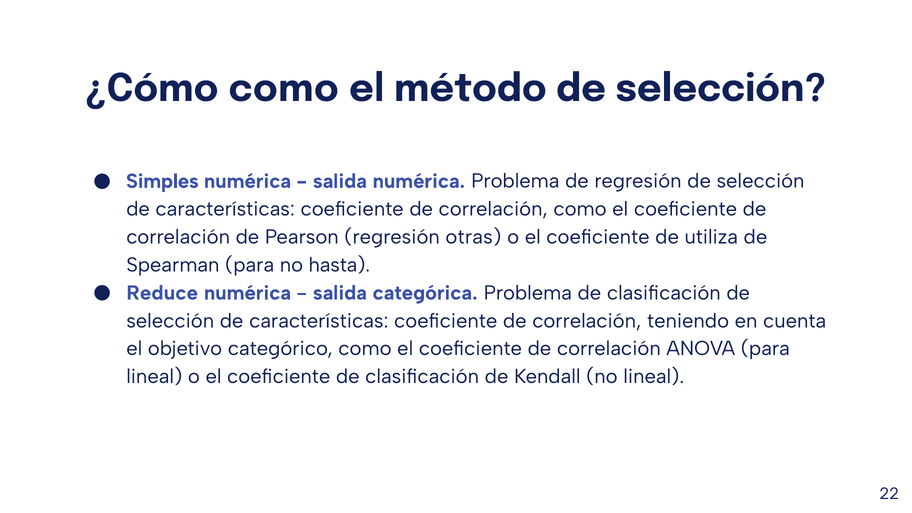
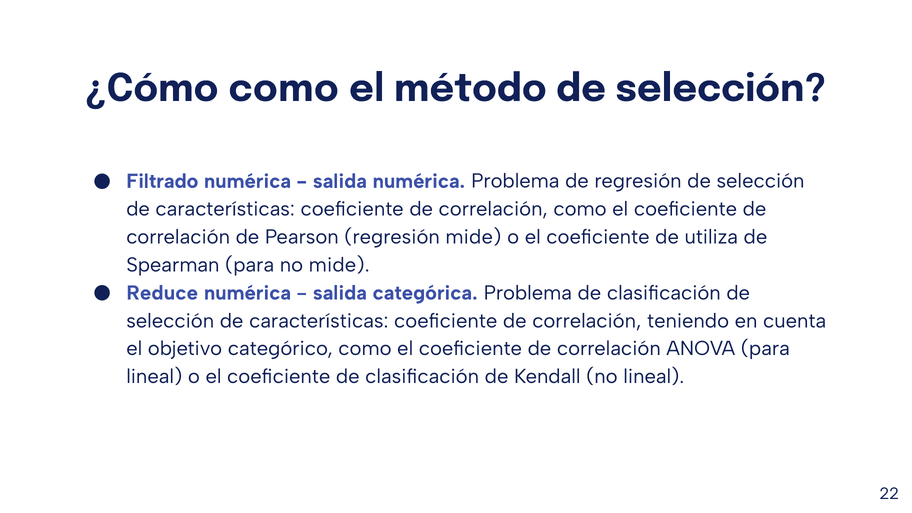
Simples: Simples -> Filtrado
regresión otras: otras -> mide
no hasta: hasta -> mide
